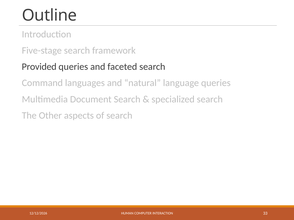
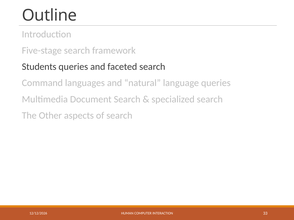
Provided: Provided -> Students
